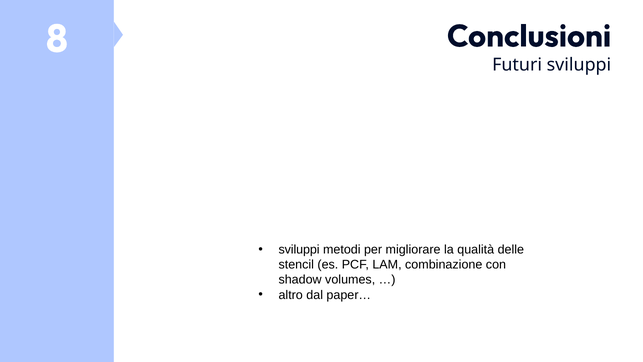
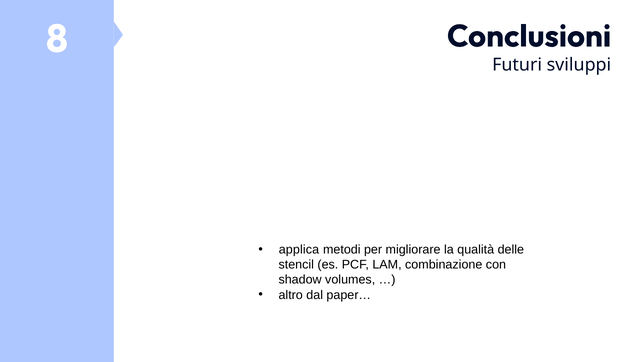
sviluppi at (299, 250): sviluppi -> applica
